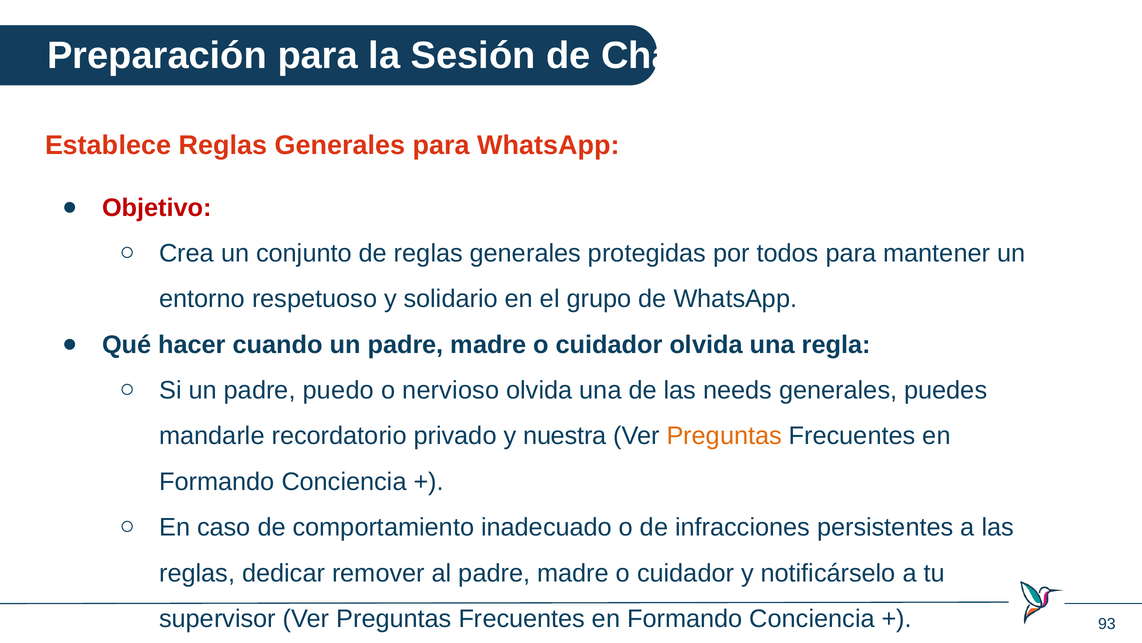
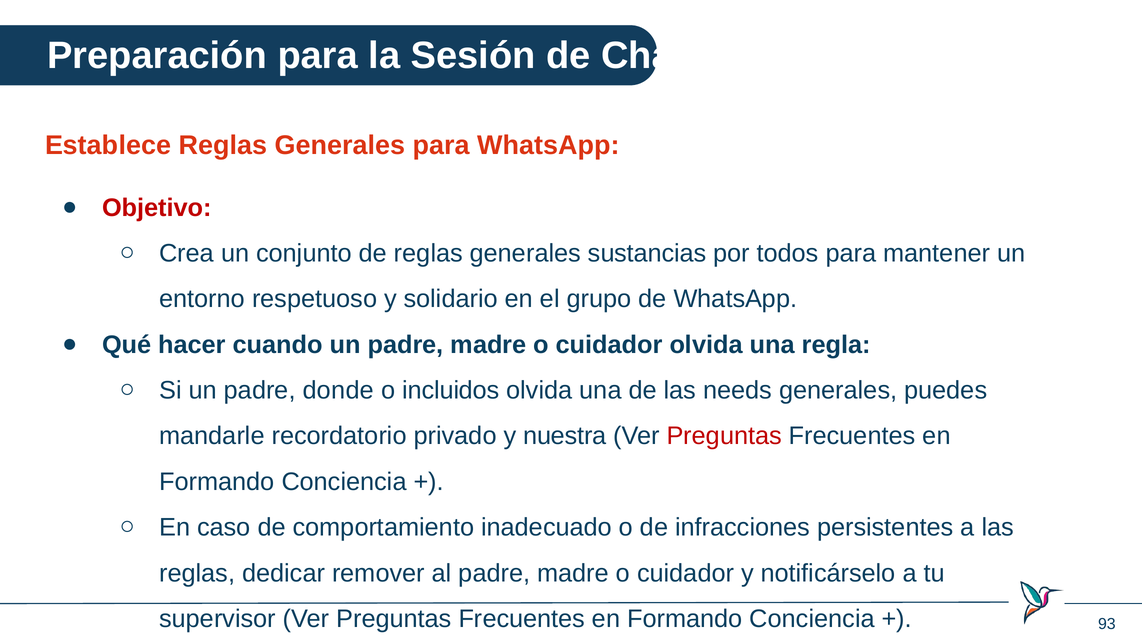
protegidas: protegidas -> sustancias
puedo: puedo -> donde
nervioso: nervioso -> incluidos
Preguntas at (724, 436) colour: orange -> red
